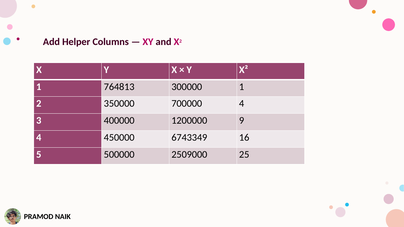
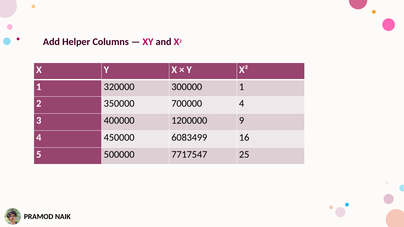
764813: 764813 -> 320000
6743349: 6743349 -> 6083499
2509000: 2509000 -> 7717547
